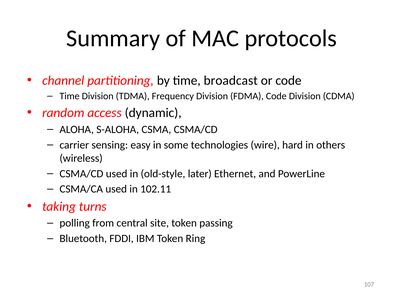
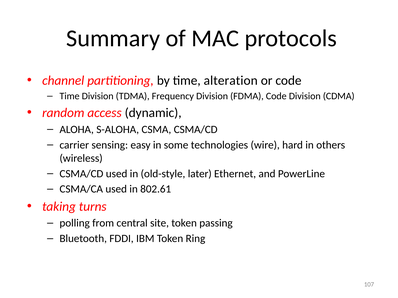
broadcast: broadcast -> alteration
102.11: 102.11 -> 802.61
